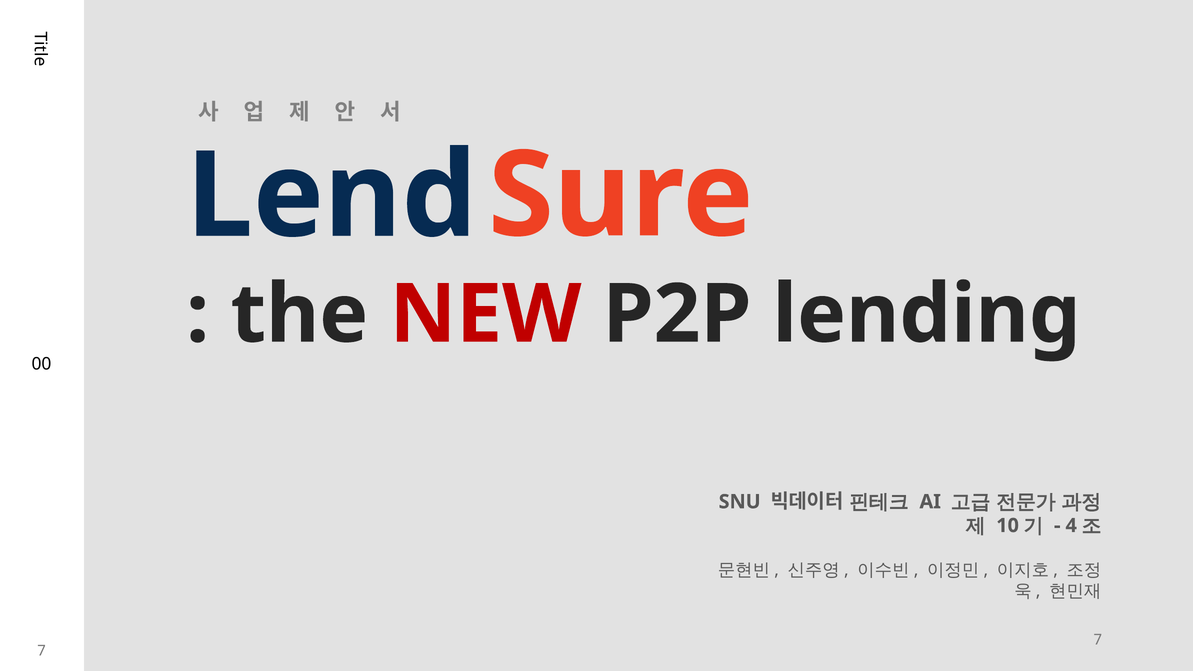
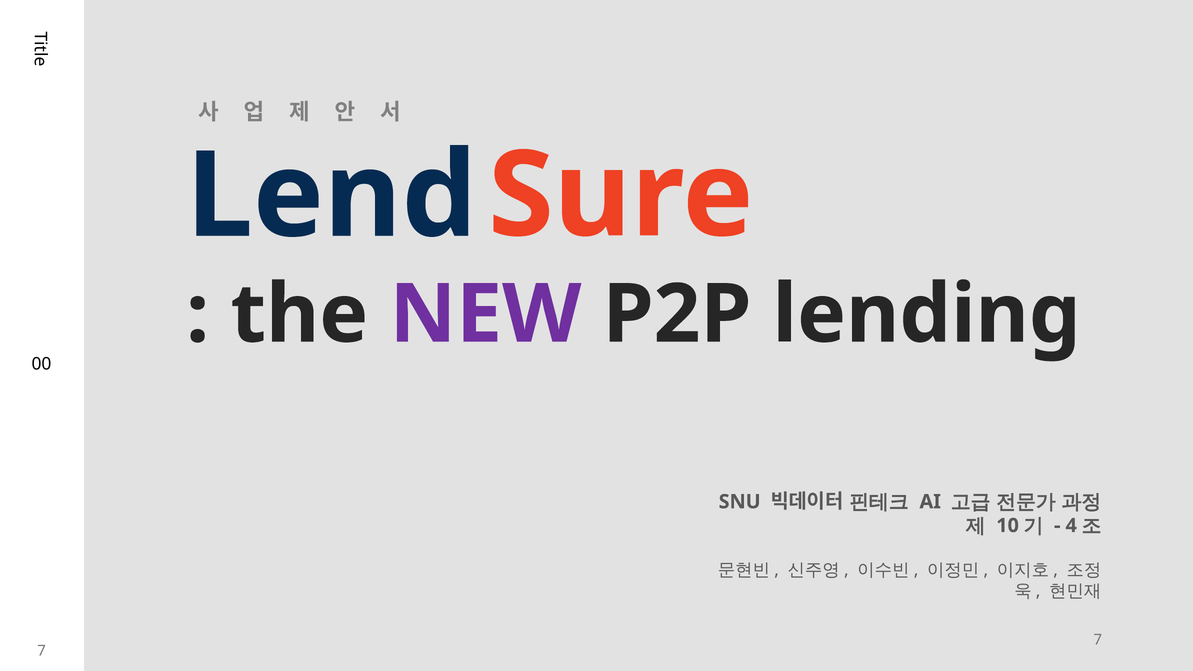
NEW colour: red -> purple
